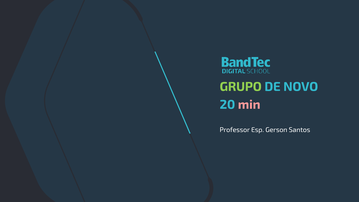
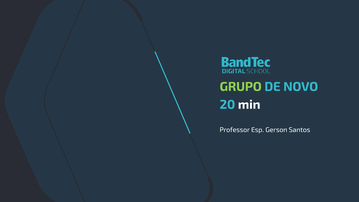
min colour: pink -> white
